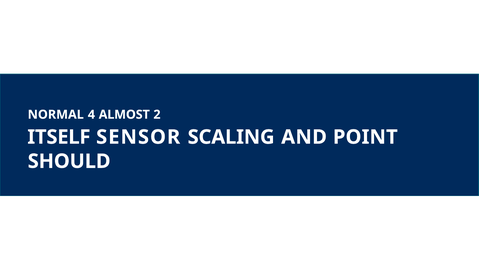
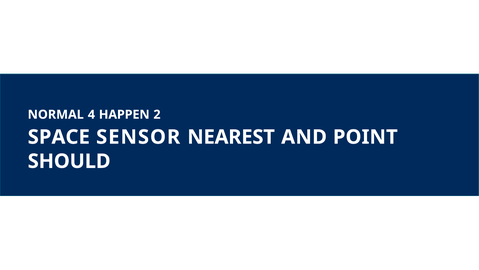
ALMOST: ALMOST -> HAPPEN
ITSELF: ITSELF -> SPACE
SCALING: SCALING -> NEAREST
